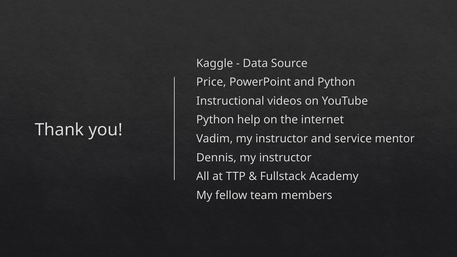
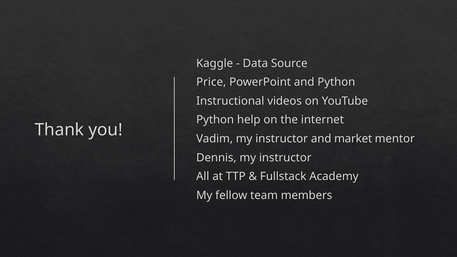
service: service -> market
